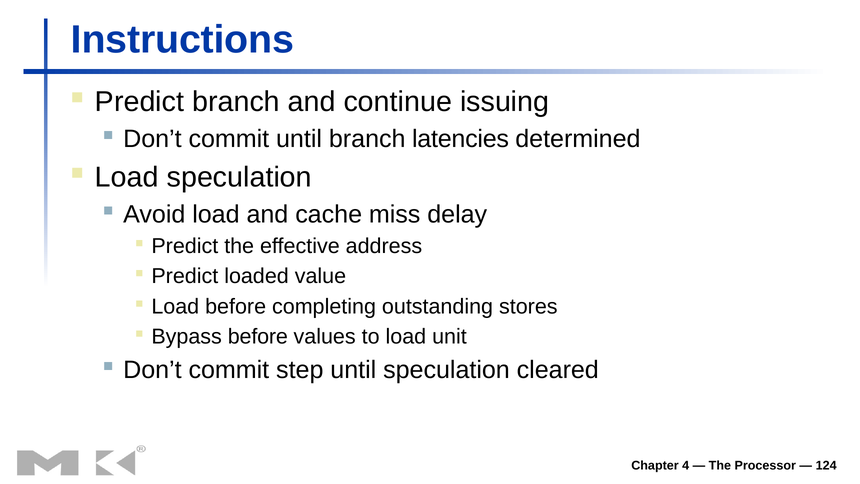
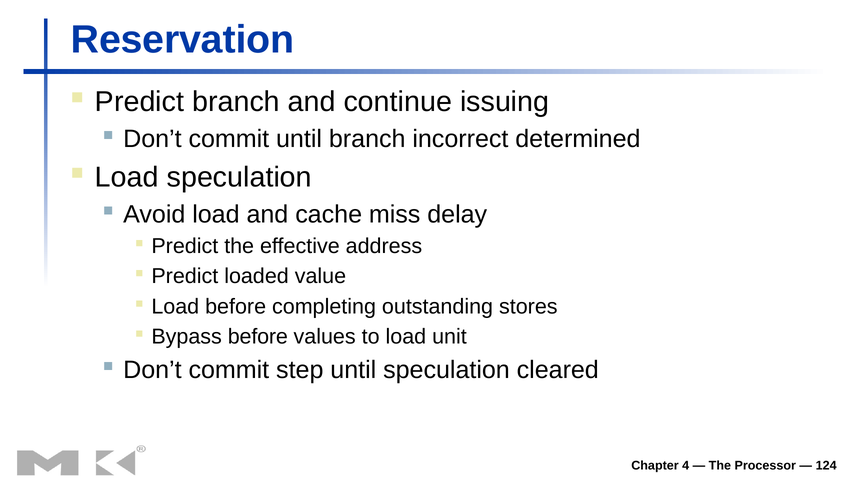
Instructions: Instructions -> Reservation
latencies: latencies -> incorrect
